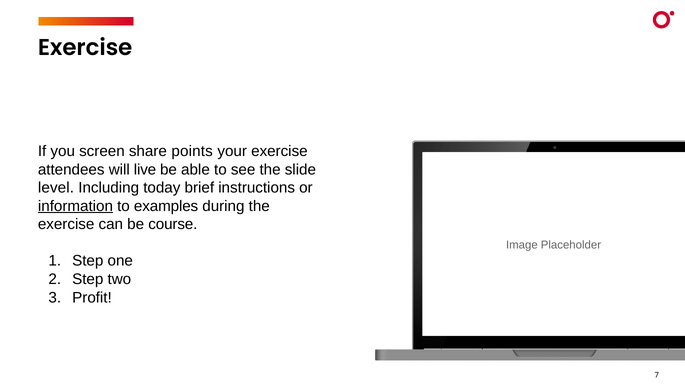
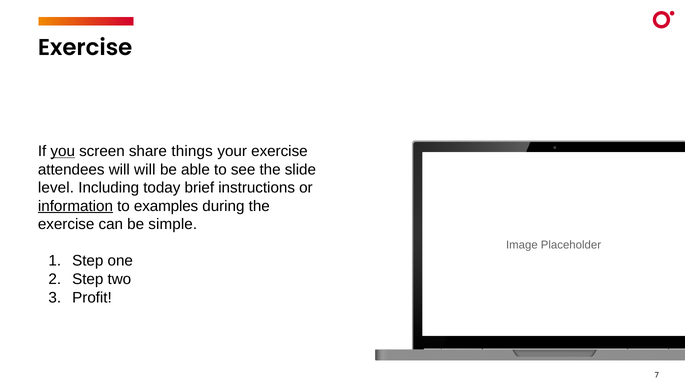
you underline: none -> present
points: points -> things
will live: live -> will
course: course -> simple
